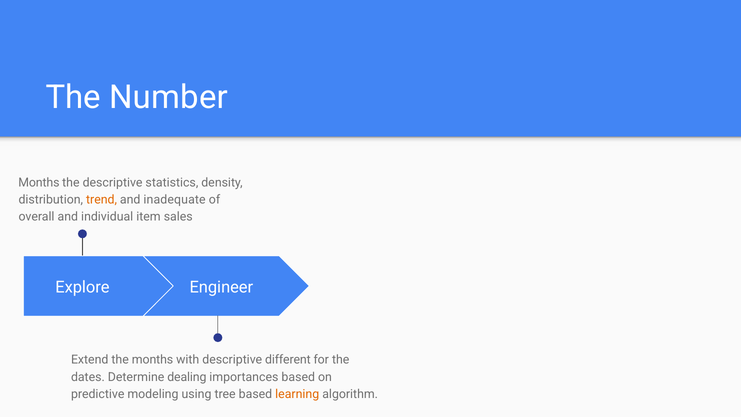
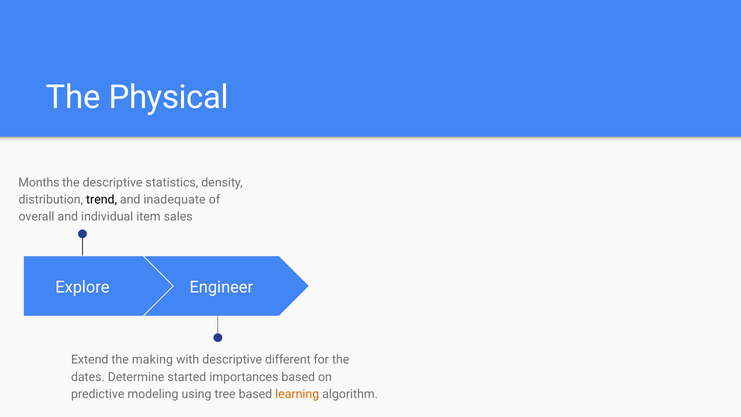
Number: Number -> Physical
trend colour: orange -> black
the months: months -> making
dealing: dealing -> started
